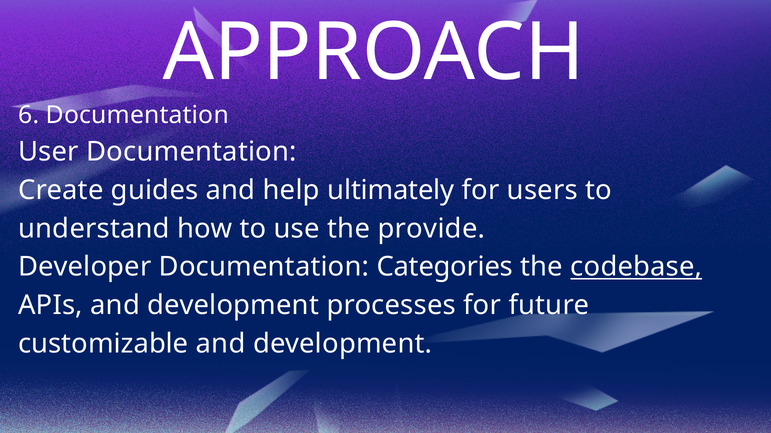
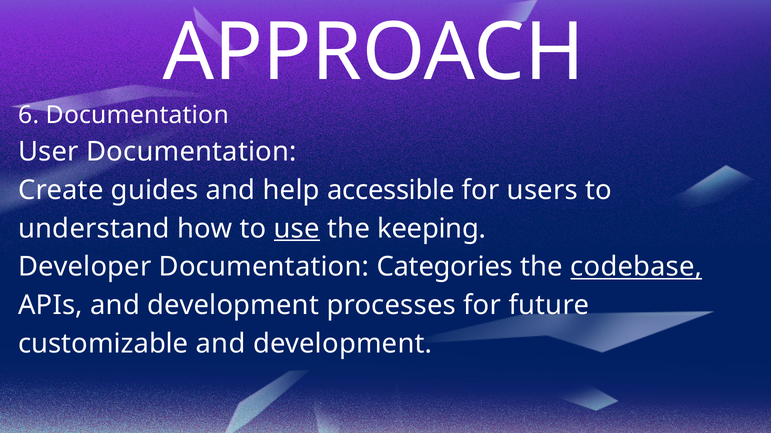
ultimately: ultimately -> accessible
use underline: none -> present
provide: provide -> keeping
